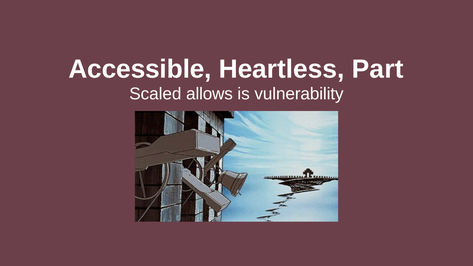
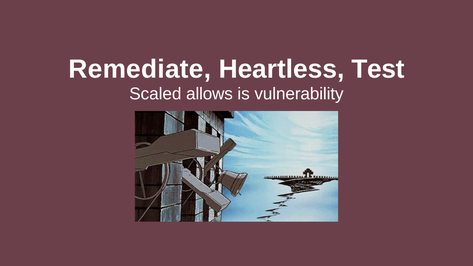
Accessible: Accessible -> Remediate
Part: Part -> Test
